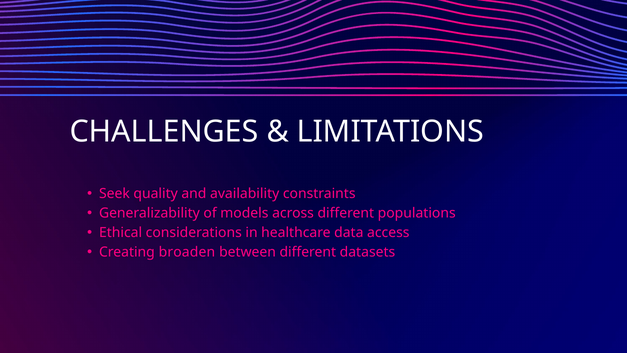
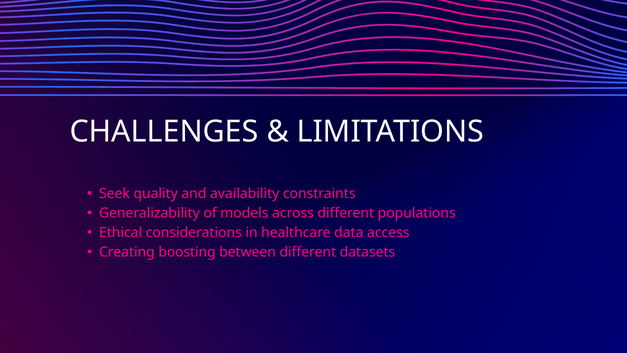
broaden: broaden -> boosting
